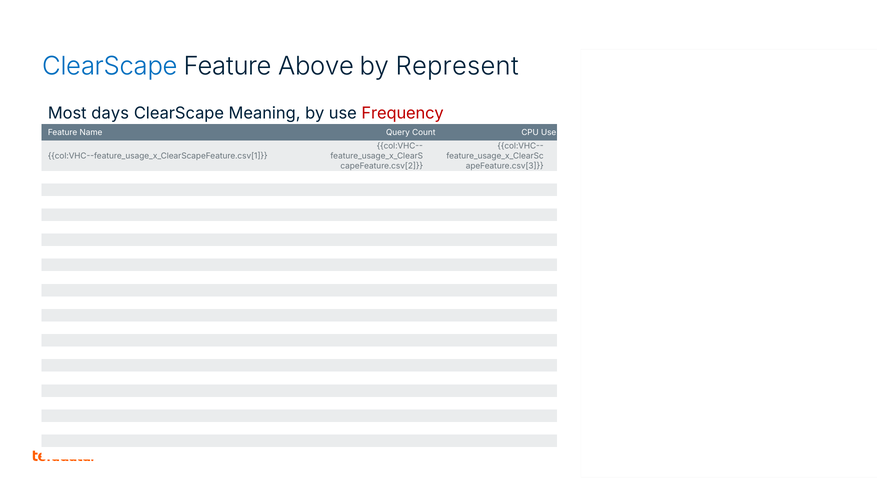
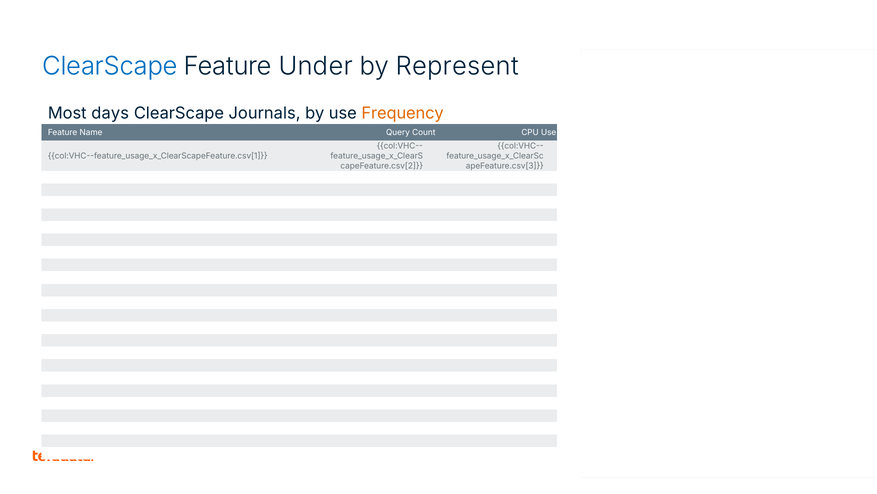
Above: Above -> Under
Meaning: Meaning -> Journals
Frequency colour: red -> orange
